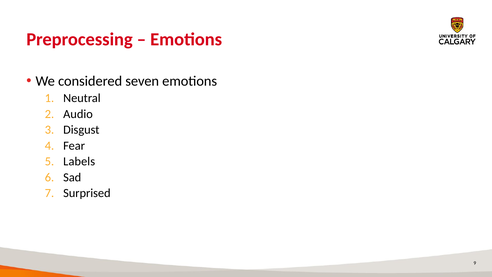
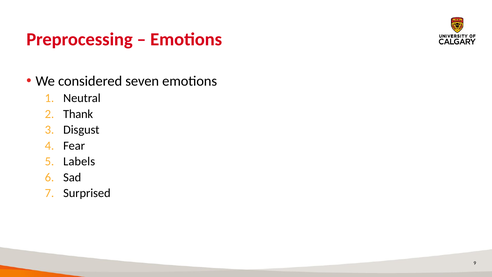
Audio: Audio -> Thank
